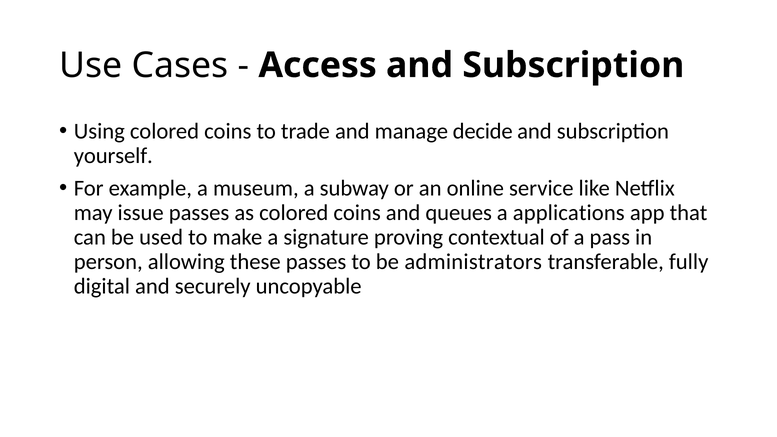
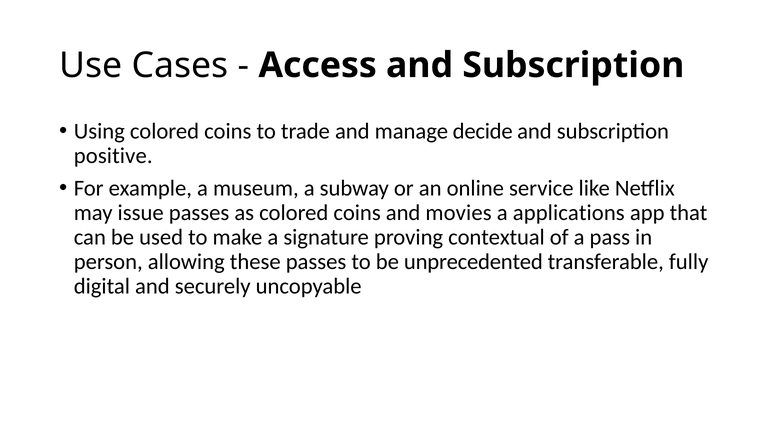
yourself: yourself -> positive
queues: queues -> movies
administrators: administrators -> unprecedented
